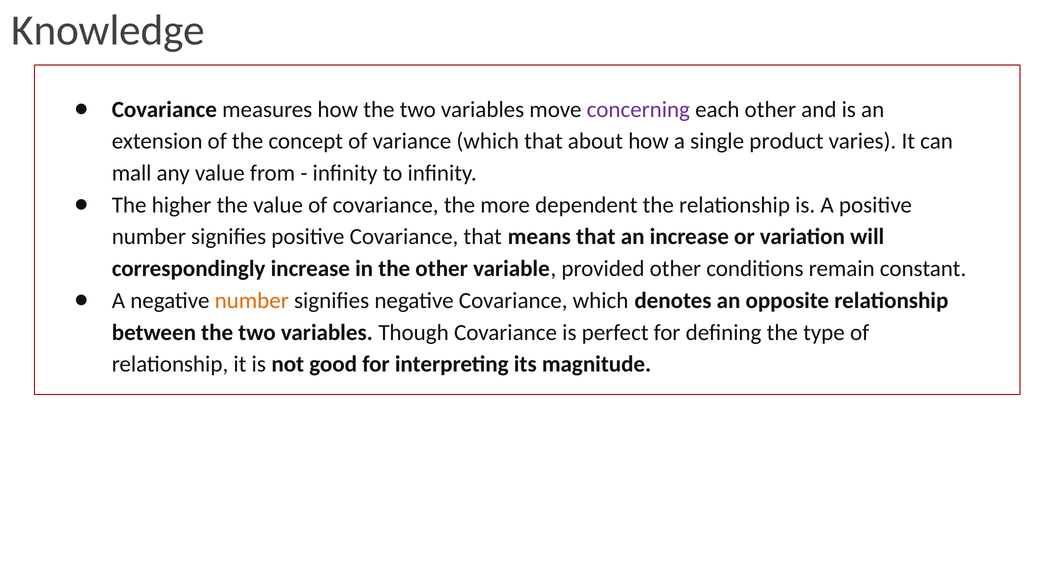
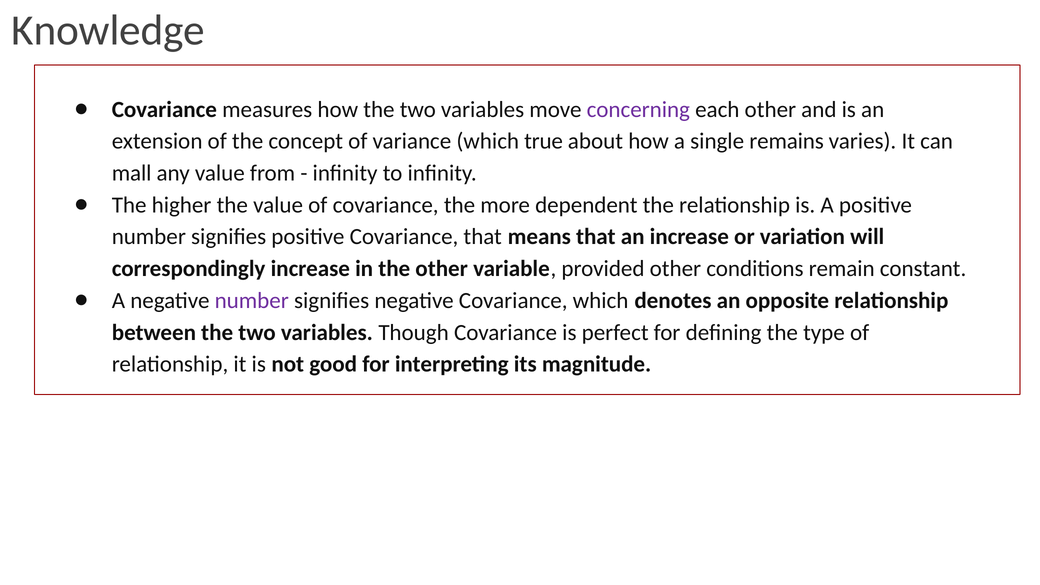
which that: that -> true
product: product -> remains
number at (252, 301) colour: orange -> purple
